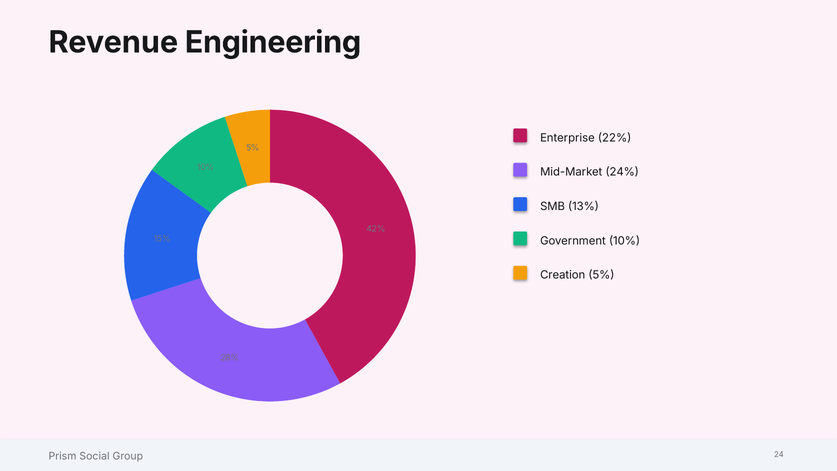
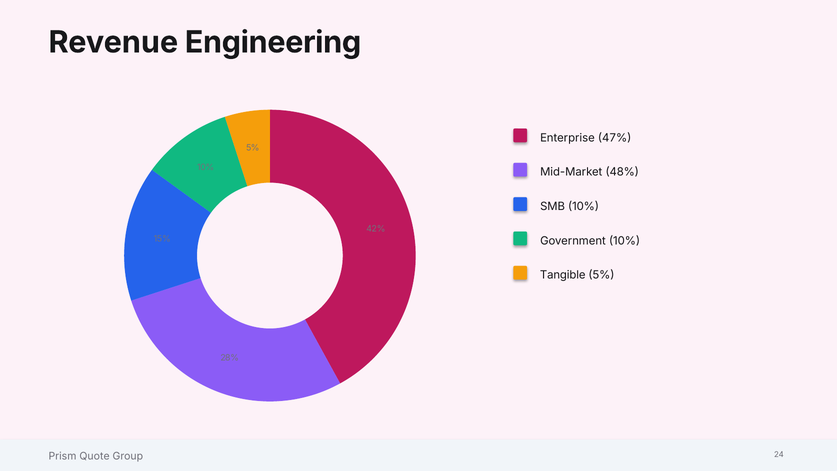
22%: 22% -> 47%
24%: 24% -> 48%
SMB 13%: 13% -> 10%
Creation: Creation -> Tangible
Social: Social -> Quote
